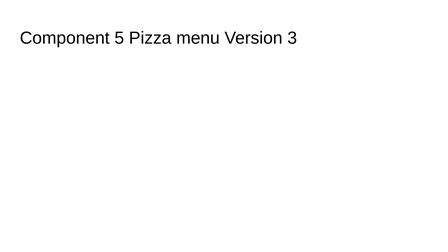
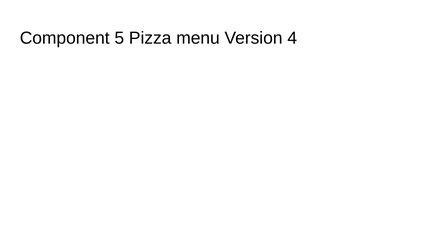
3: 3 -> 4
